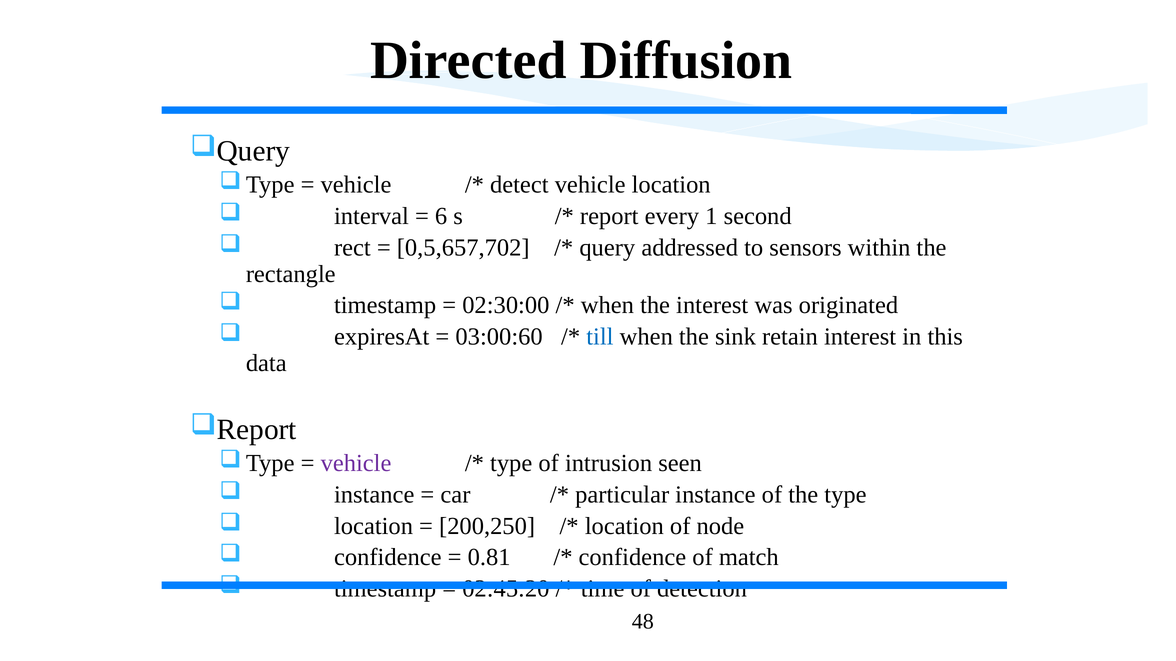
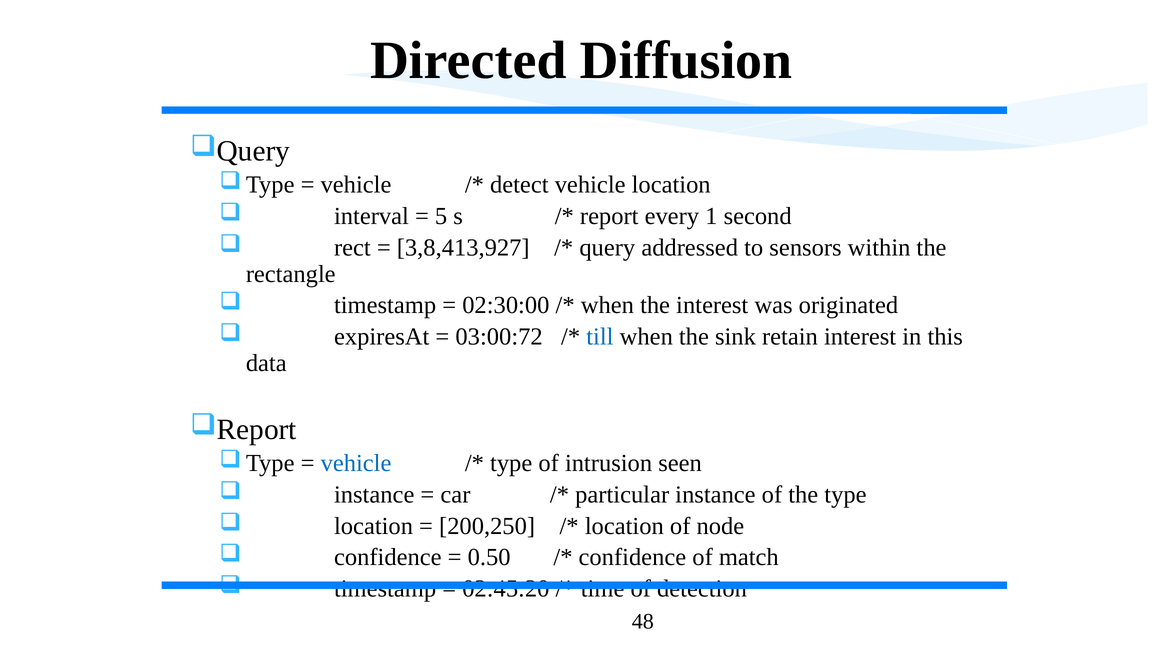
6: 6 -> 5
0,5,657,702: 0,5,657,702 -> 3,8,413,927
03:00:60: 03:00:60 -> 03:00:72
vehicle at (356, 464) colour: purple -> blue
0.81: 0.81 -> 0.50
